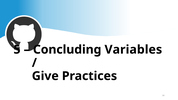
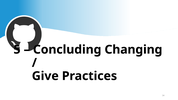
Variables: Variables -> Changing
